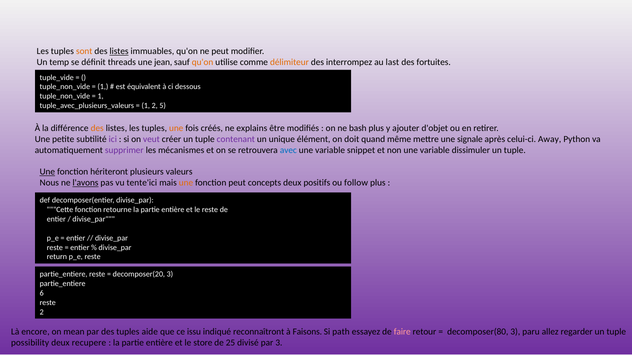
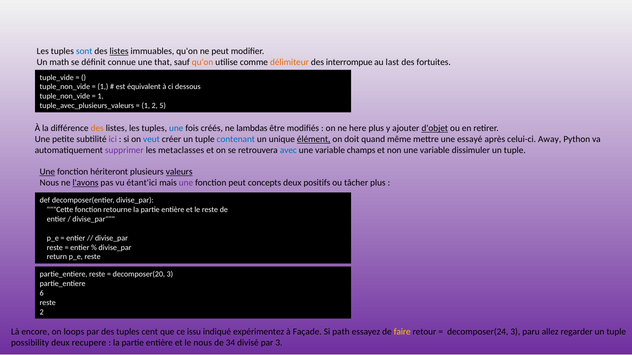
sont colour: orange -> blue
temp: temp -> math
threads: threads -> connue
jean: jean -> that
interrompez: interrompez -> interrompue
une at (176, 128) colour: orange -> blue
explains: explains -> lambdas
bash: bash -> here
d'objet underline: none -> present
veut colour: purple -> blue
contenant colour: purple -> blue
élément underline: none -> present
signale: signale -> essayé
mécanismes: mécanismes -> metaclasses
snippet: snippet -> champs
valeurs underline: none -> present
tente'ici: tente'ici -> étant'ici
une at (186, 183) colour: orange -> purple
follow: follow -> tâcher
mean: mean -> loops
aide: aide -> cent
reconnaîtront: reconnaîtront -> expérimentez
Faisons: Faisons -> Façade
faire colour: pink -> yellow
decomposer(80: decomposer(80 -> decomposer(24
le store: store -> nous
25: 25 -> 34
